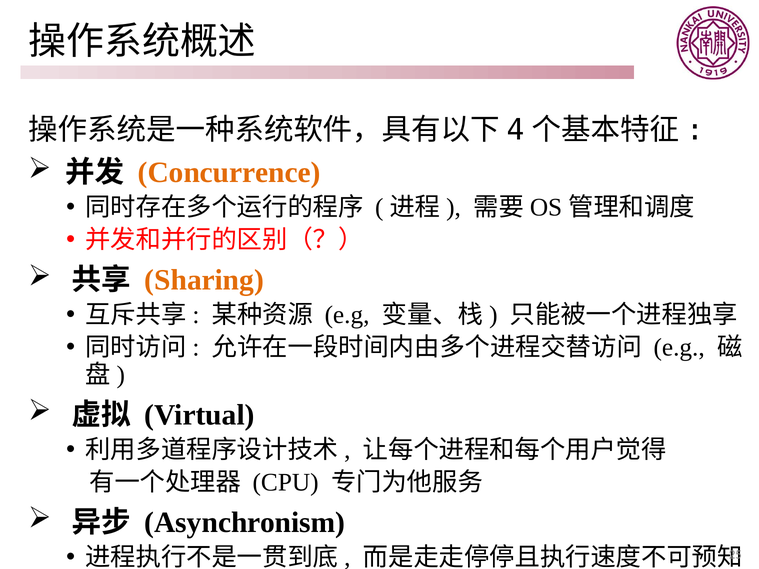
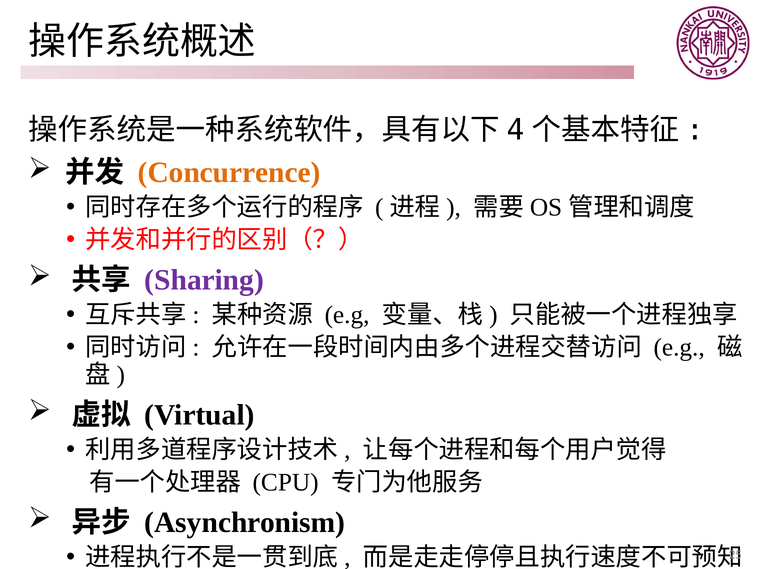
Sharing colour: orange -> purple
